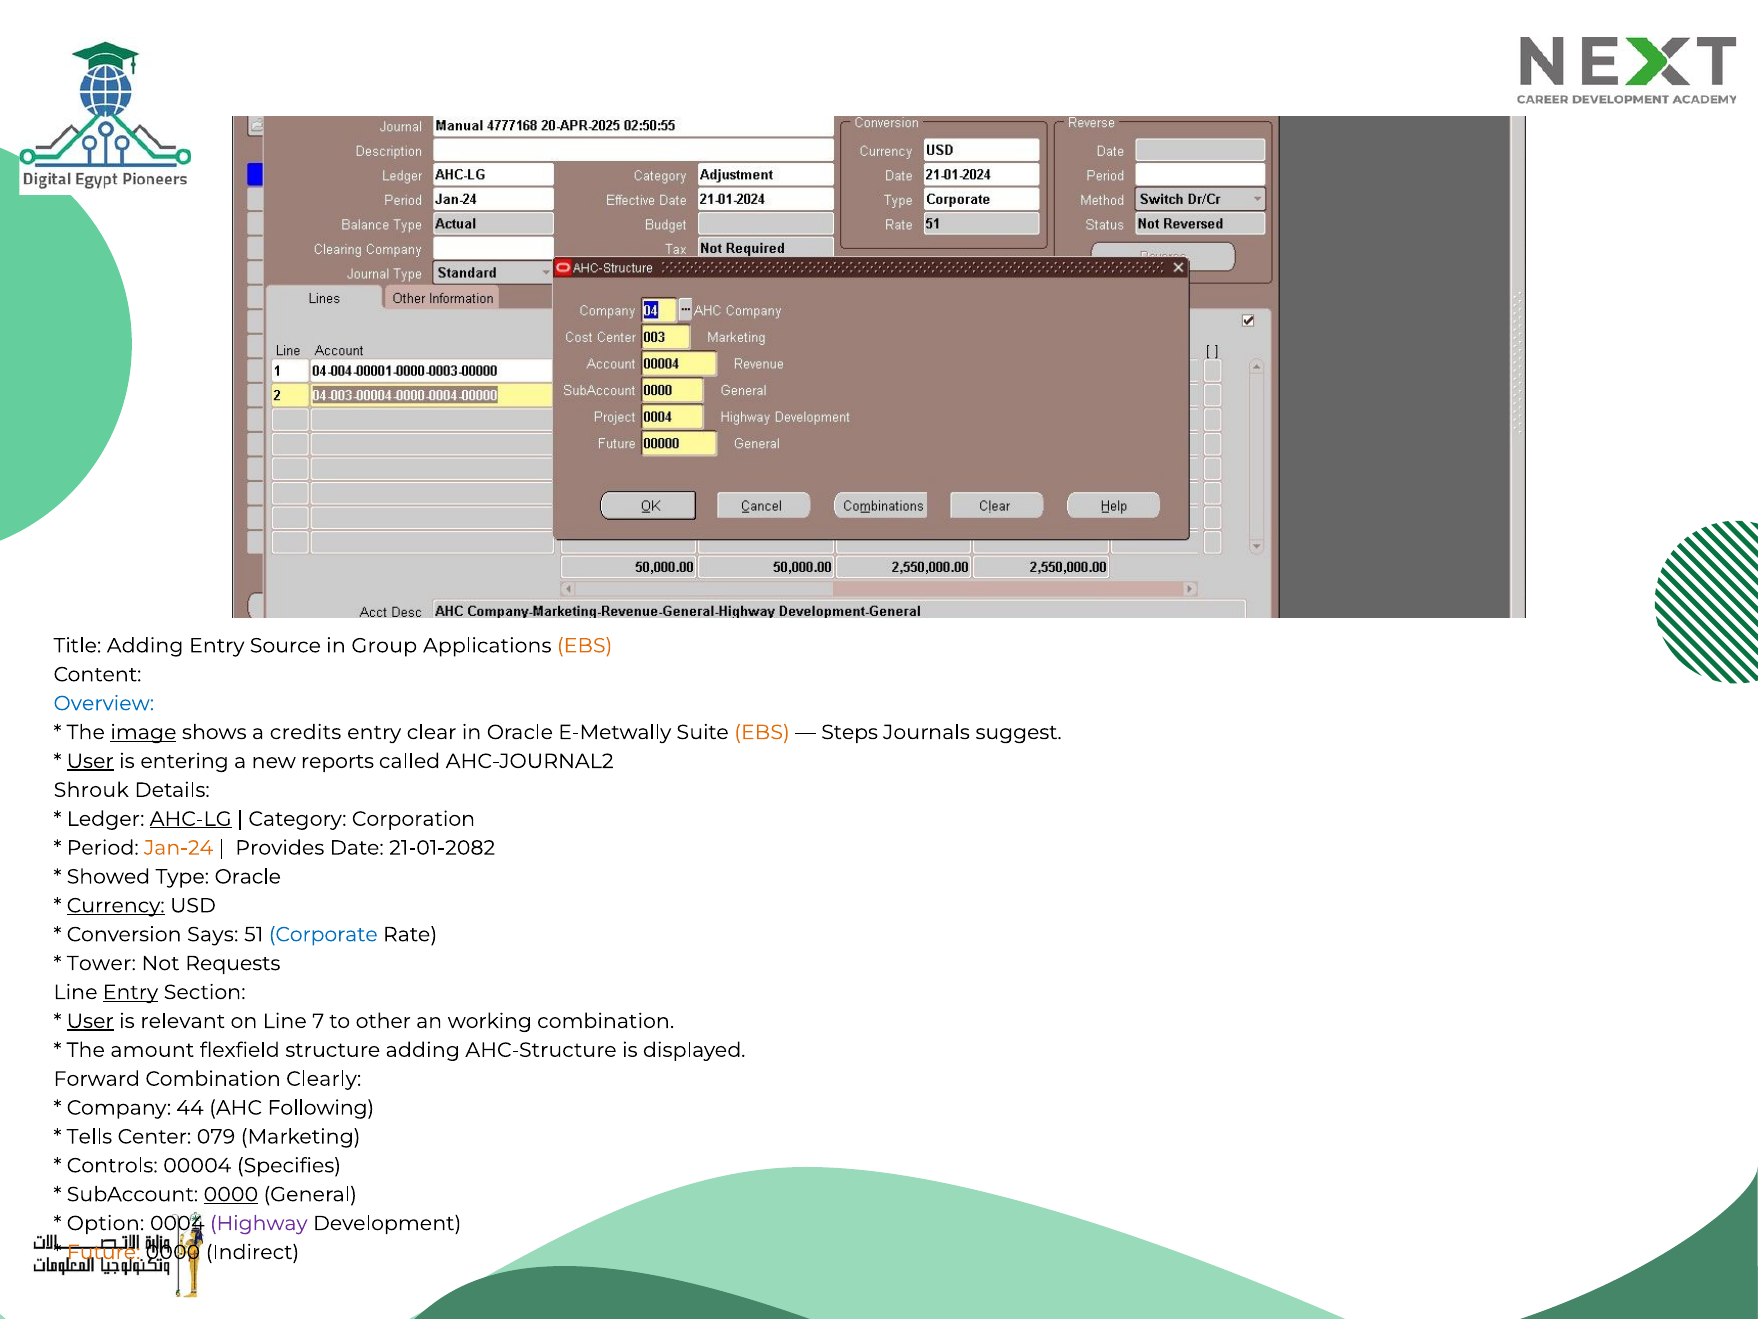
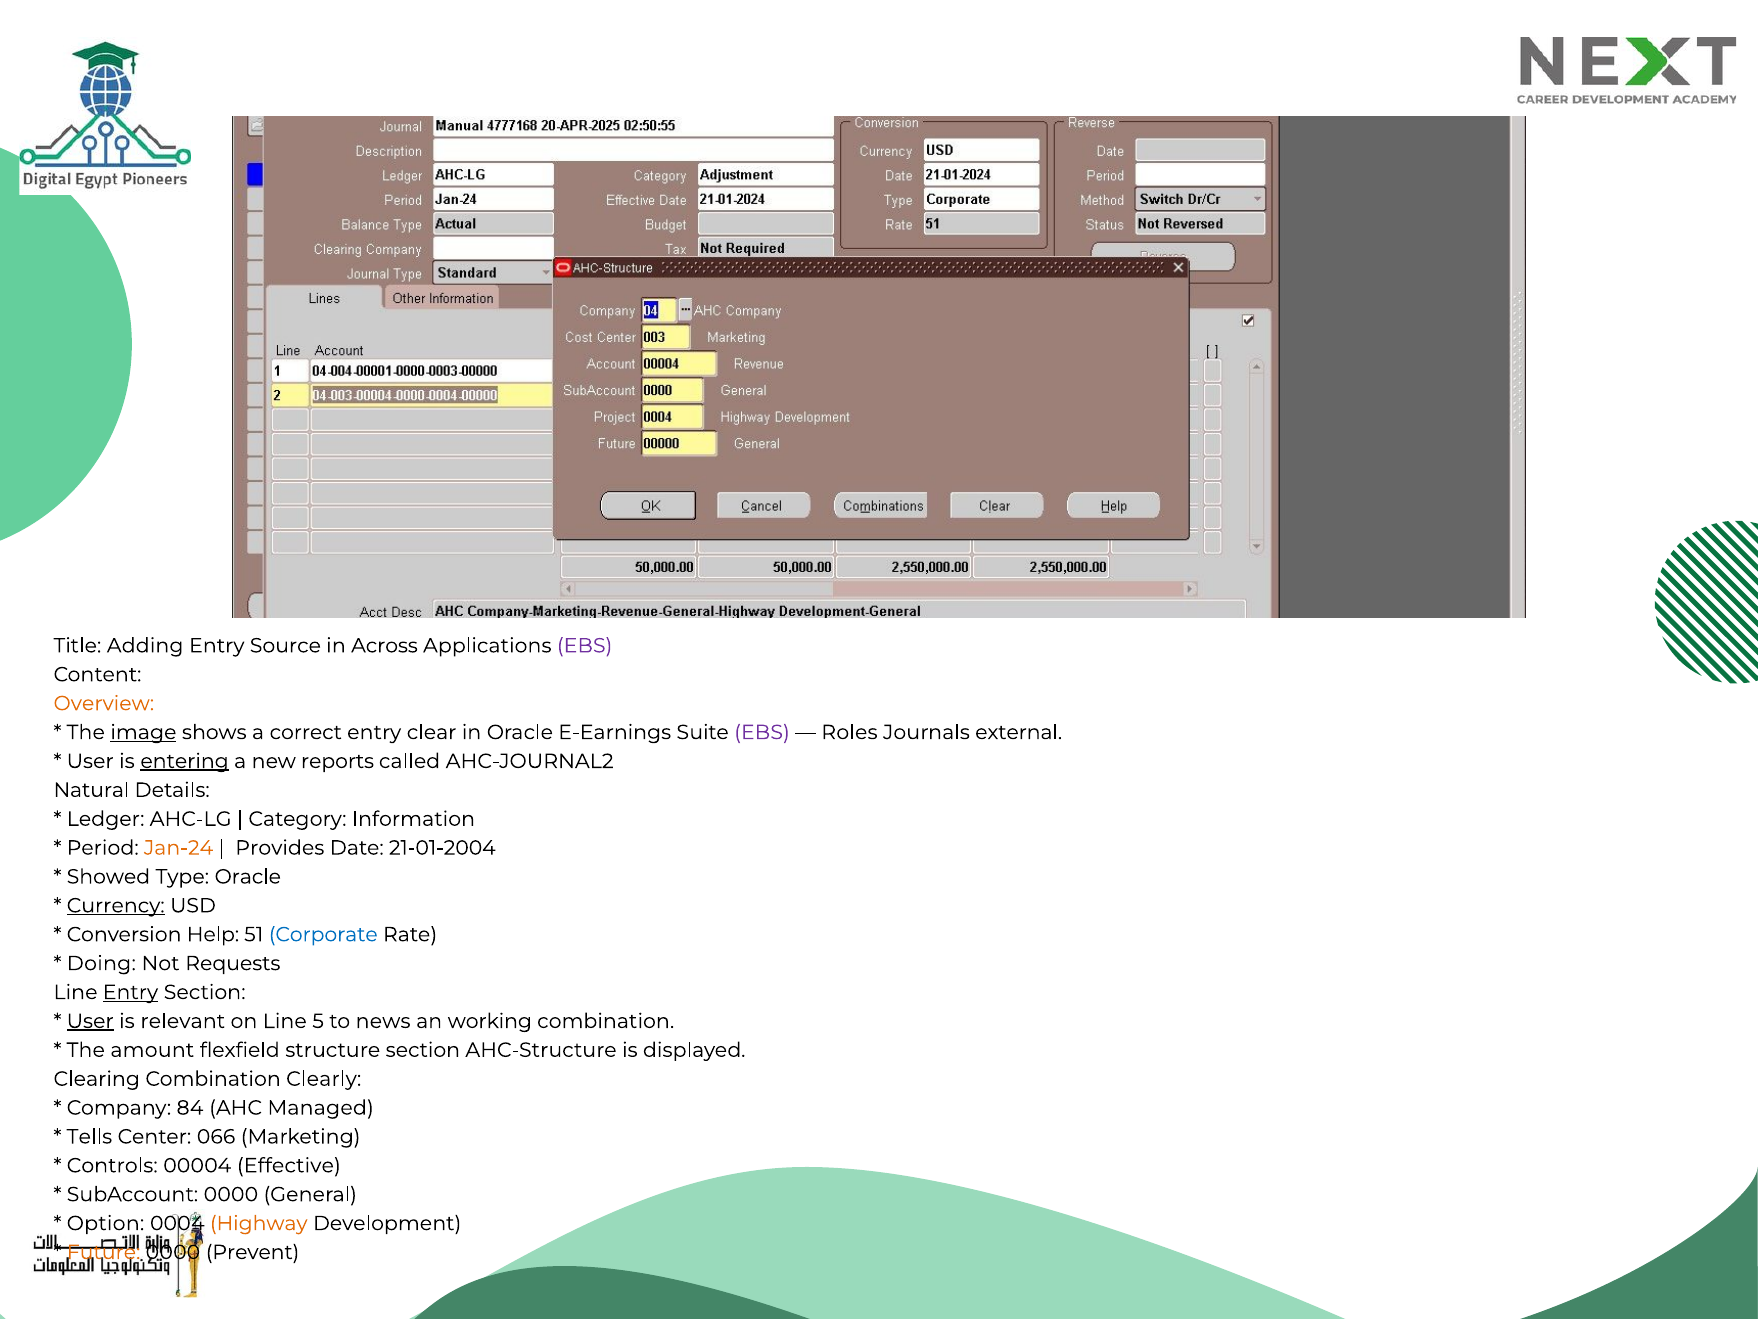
Group: Group -> Across
EBS at (585, 645) colour: orange -> purple
Overview colour: blue -> orange
credits: credits -> correct
E-Metwally: E-Metwally -> E-Earnings
EBS at (762, 732) colour: orange -> purple
Steps: Steps -> Roles
suggest: suggest -> external
User at (90, 761) underline: present -> none
entering underline: none -> present
Shrouk: Shrouk -> Natural
AHC-LG underline: present -> none
Corporation: Corporation -> Information
21-01-2082: 21-01-2082 -> 21-01-2004
Says: Says -> Help
Tower: Tower -> Doing
7: 7 -> 5
other: other -> news
structure adding: adding -> section
Forward: Forward -> Clearing
44: 44 -> 84
Following: Following -> Managed
079: 079 -> 066
Specifies: Specifies -> Effective
0000 at (231, 1194) underline: present -> none
Highway colour: purple -> orange
Indirect: Indirect -> Prevent
